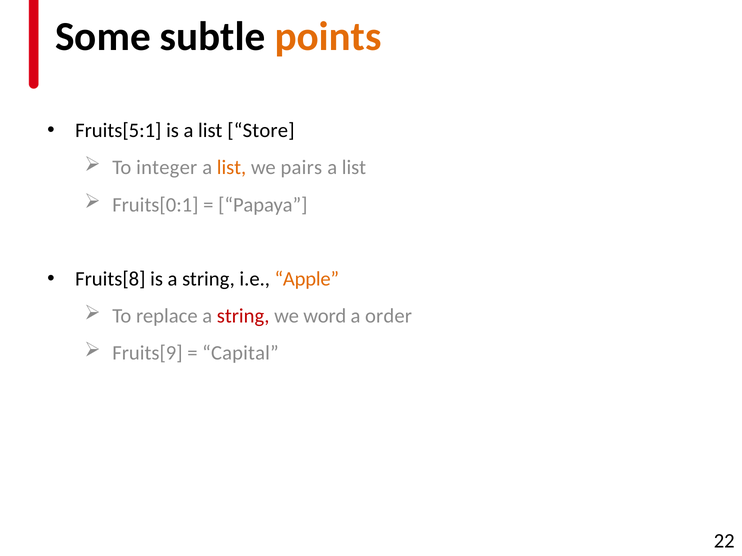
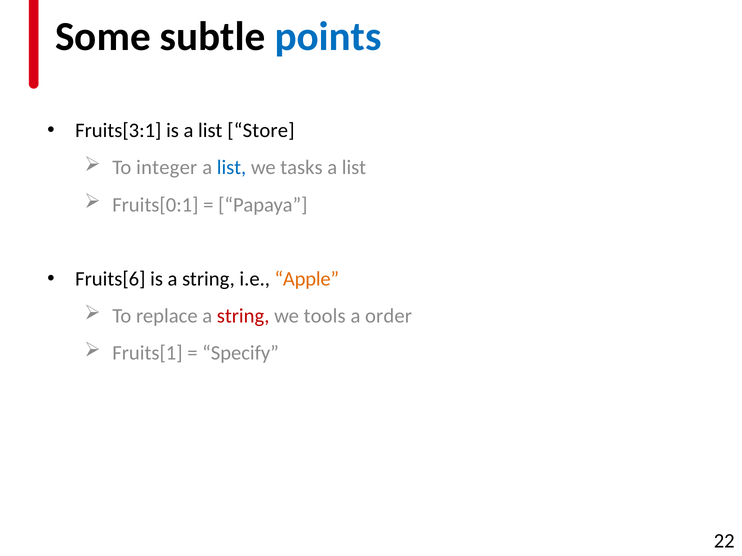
points colour: orange -> blue
Fruits[5:1: Fruits[5:1 -> Fruits[3:1
list at (232, 168) colour: orange -> blue
pairs: pairs -> tasks
Fruits[8: Fruits[8 -> Fruits[6
word: word -> tools
Fruits[9: Fruits[9 -> Fruits[1
Capital: Capital -> Specify
